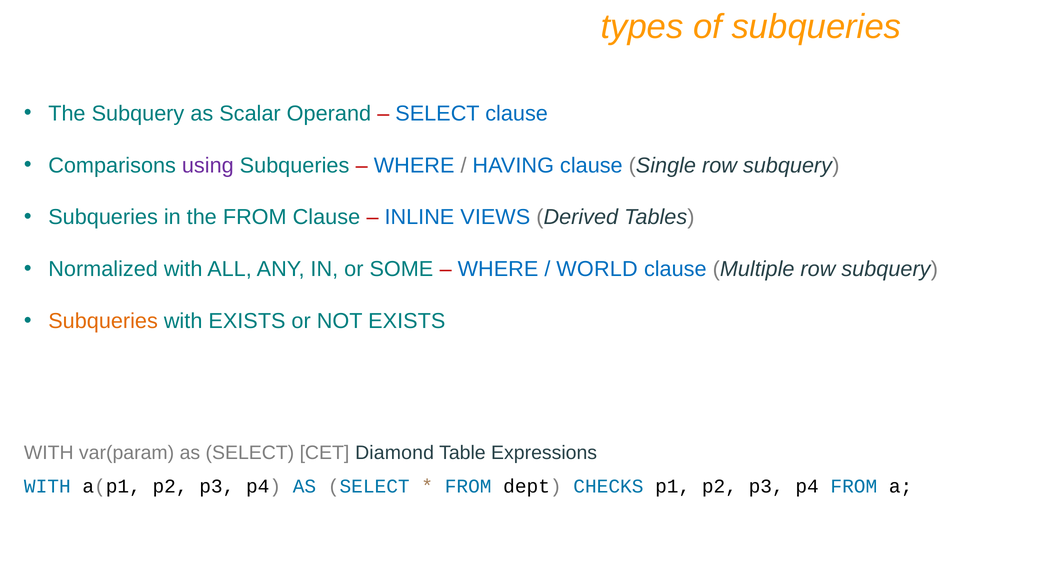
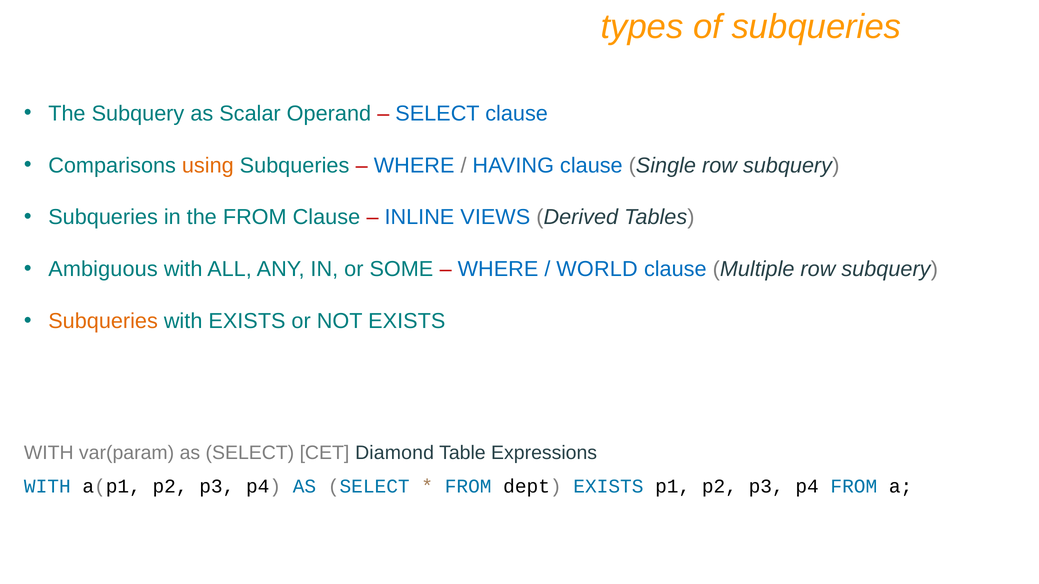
using colour: purple -> orange
Normalized: Normalized -> Ambiguous
dept CHECKS: CHECKS -> EXISTS
